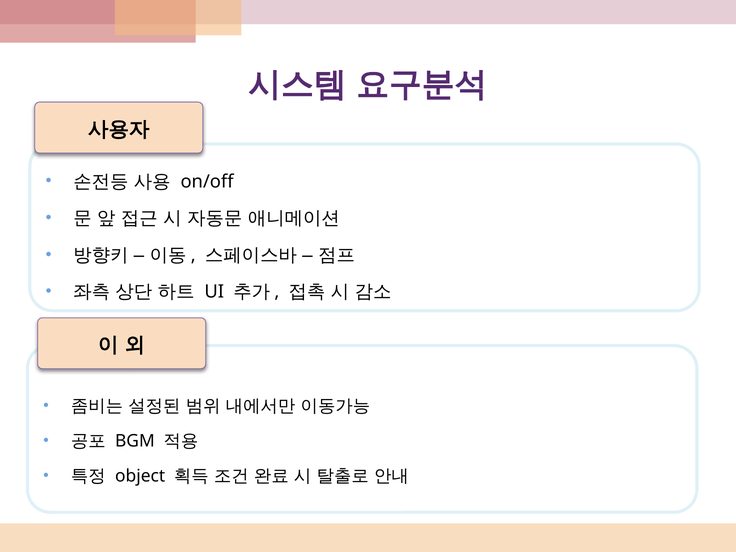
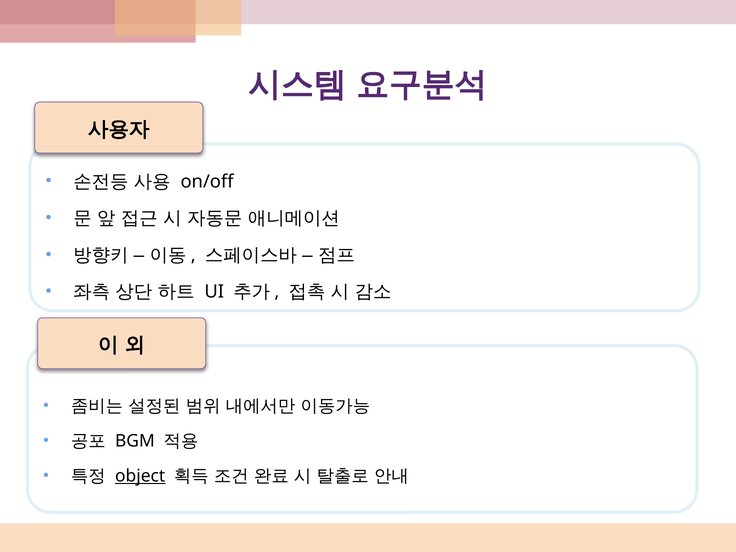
object underline: none -> present
